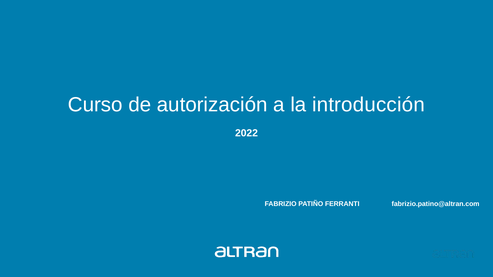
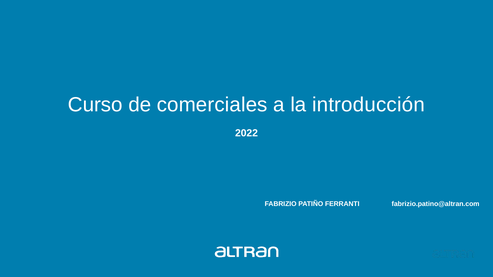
autorización: autorización -> comerciales
